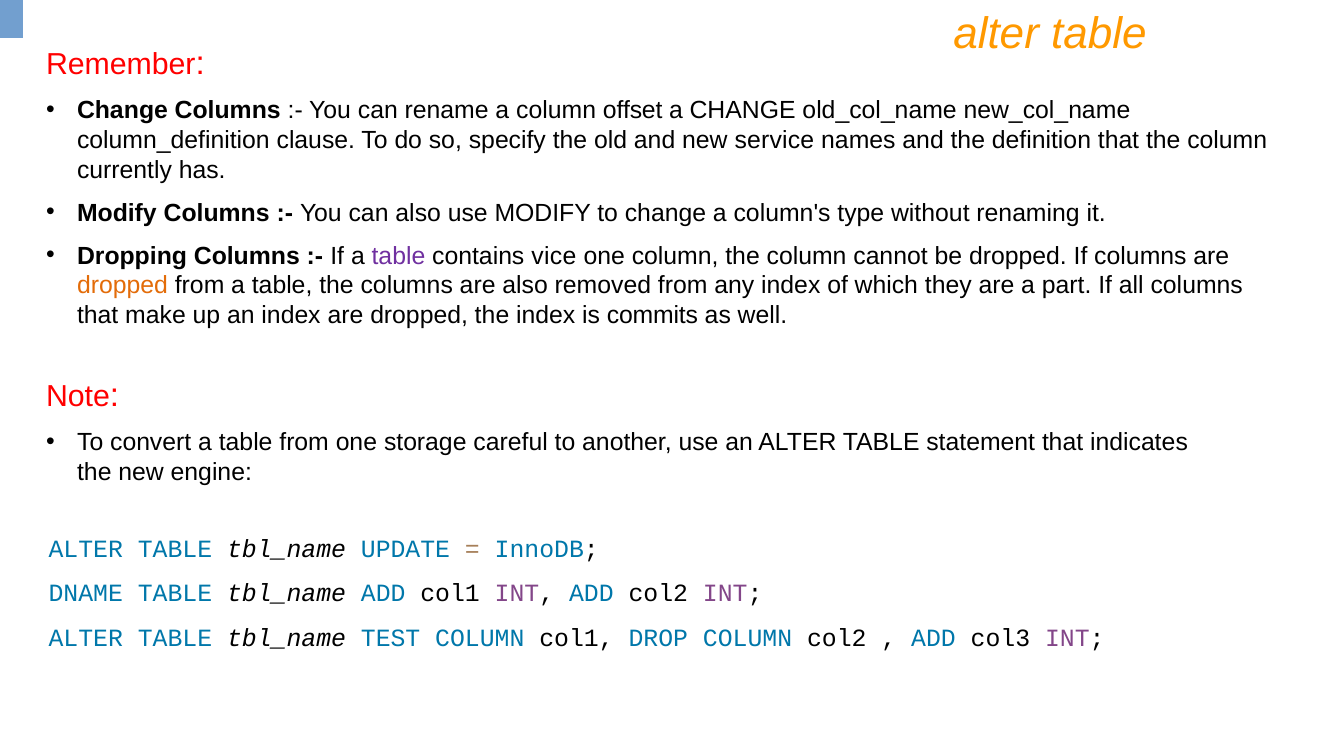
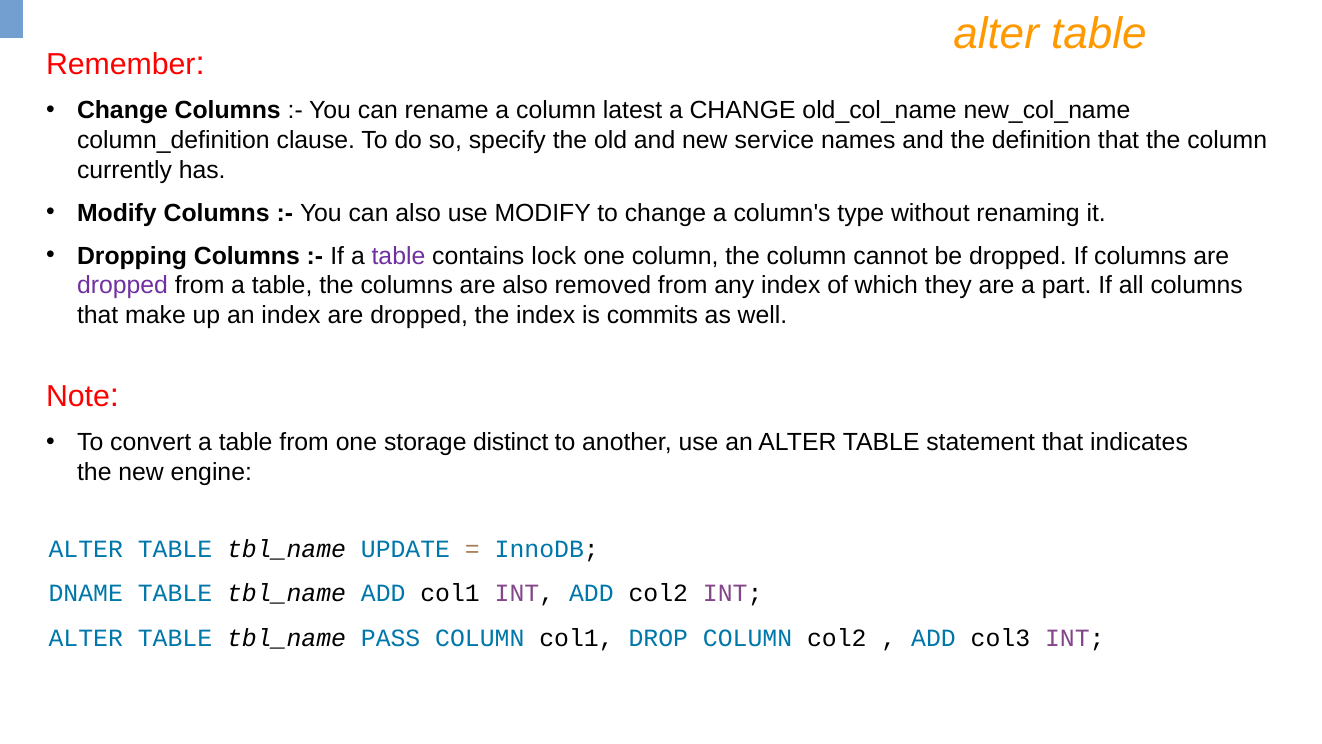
offset: offset -> latest
vice: vice -> lock
dropped at (123, 285) colour: orange -> purple
careful: careful -> distinct
TEST: TEST -> PASS
